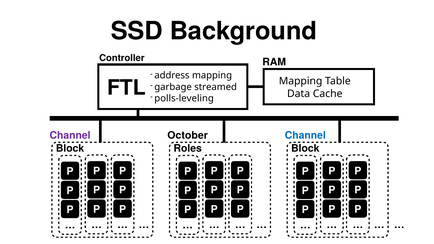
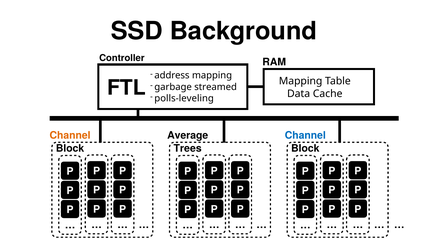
Channel at (70, 135) colour: purple -> orange
October: October -> Average
Roles: Roles -> Trees
